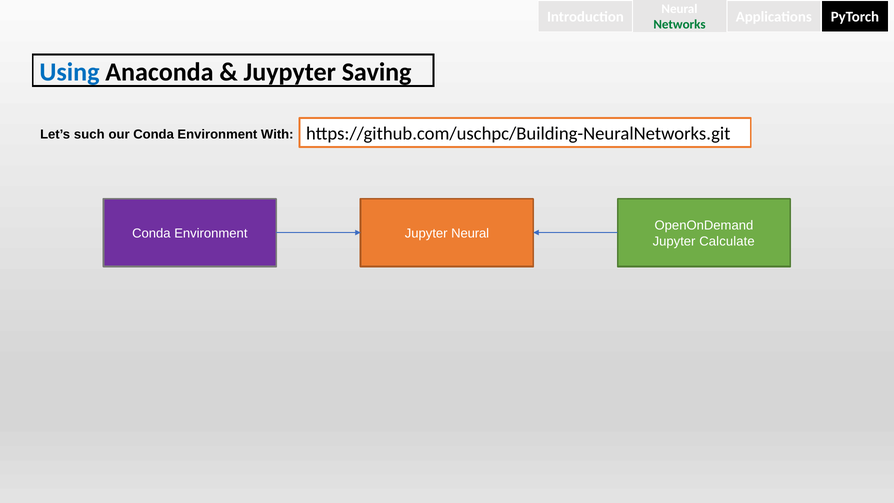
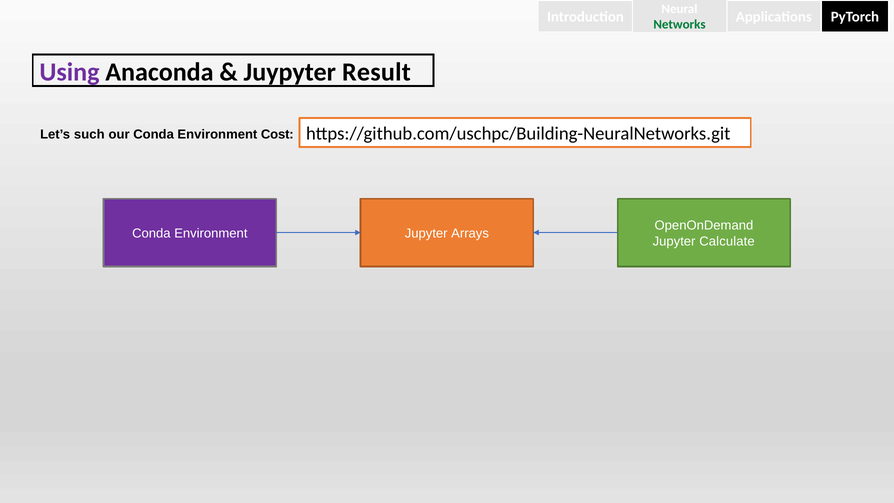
Using colour: blue -> purple
Saving: Saving -> Result
With: With -> Cost
Jupyter Neural: Neural -> Arrays
